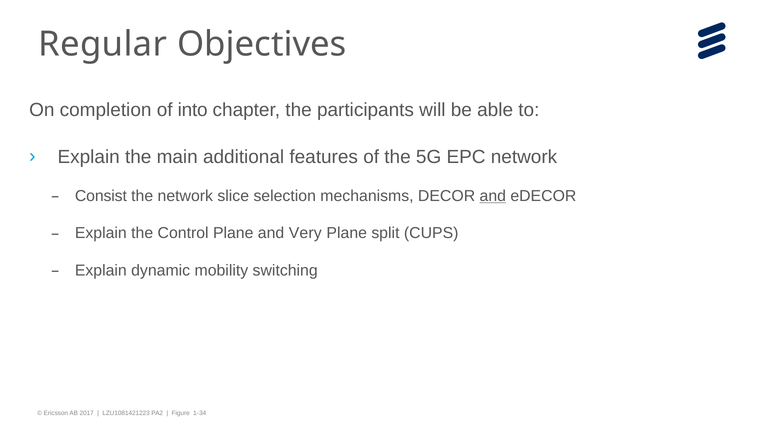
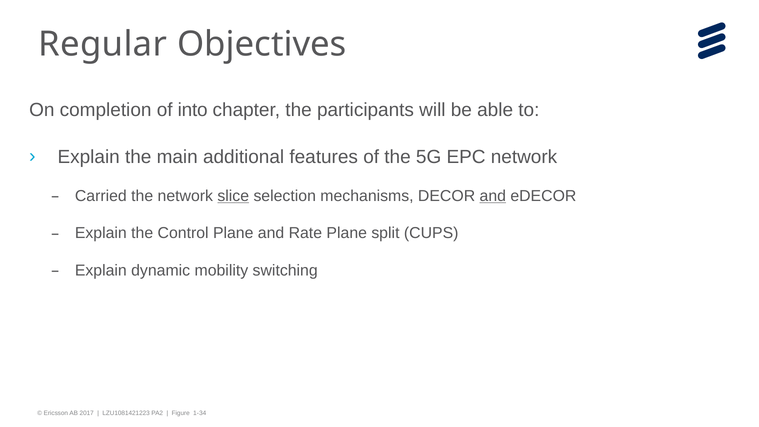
Consist: Consist -> Carried
slice underline: none -> present
Very: Very -> Rate
